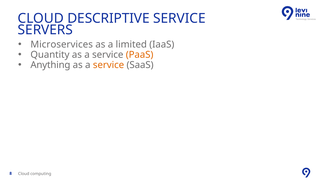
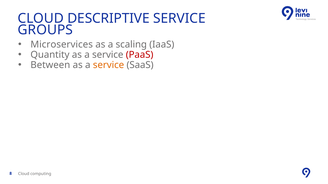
SERVERS: SERVERS -> GROUPS
limited: limited -> scaling
PaaS colour: orange -> red
Anything: Anything -> Between
